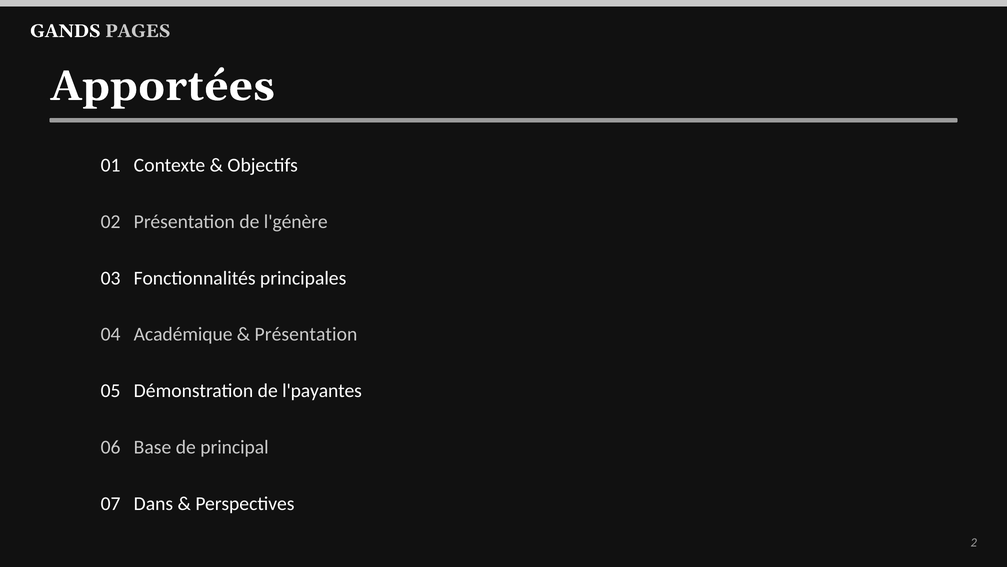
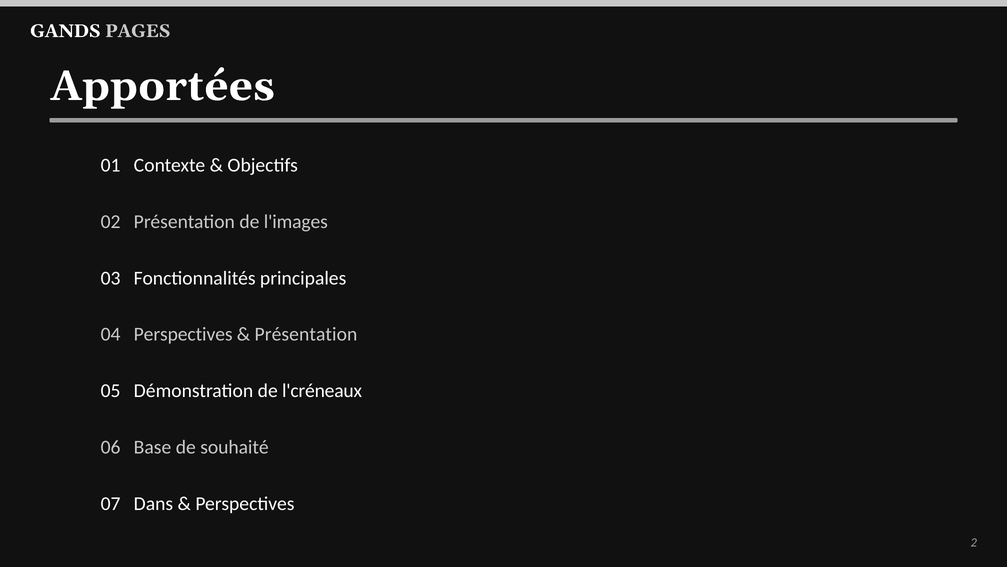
l'génère: l'génère -> l'images
04 Académique: Académique -> Perspectives
l'payantes: l'payantes -> l'créneaux
principal: principal -> souhaité
